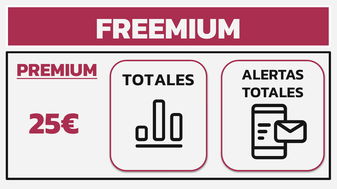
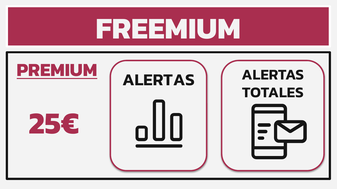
TOTALES at (158, 80): TOTALES -> ALERTAS
